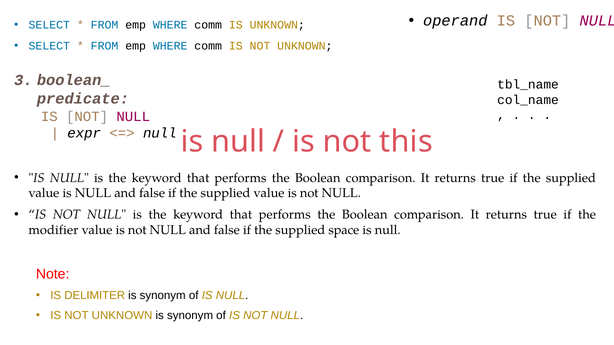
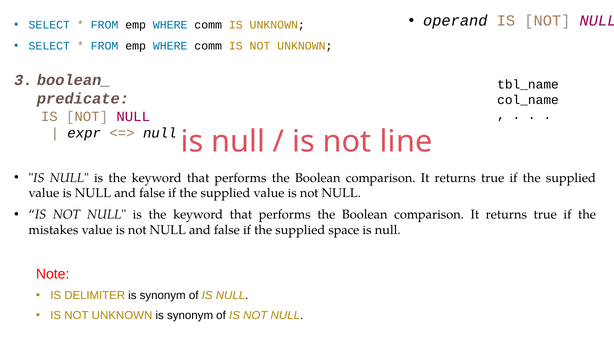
this: this -> line
modifier: modifier -> mistakes
